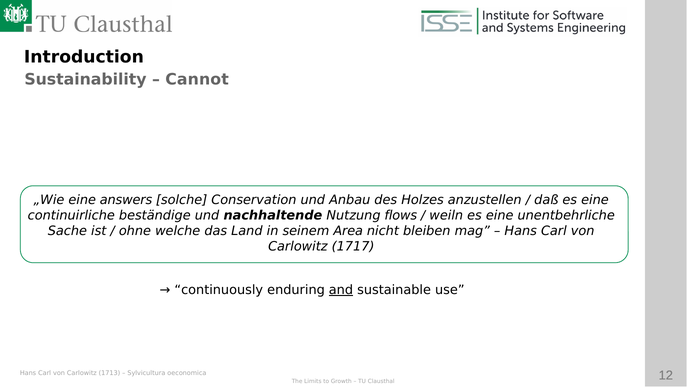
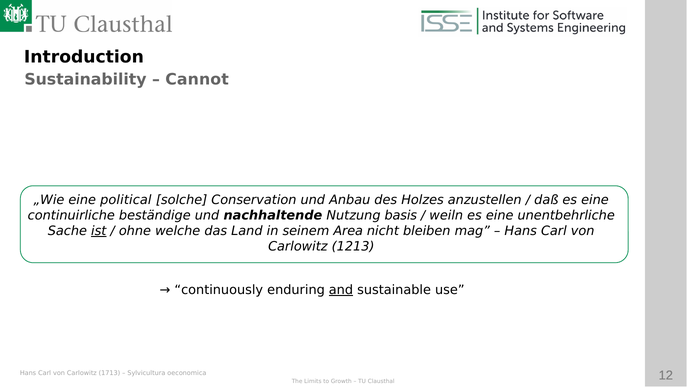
answers: answers -> political
flows: flows -> basis
ist underline: none -> present
1717: 1717 -> 1213
